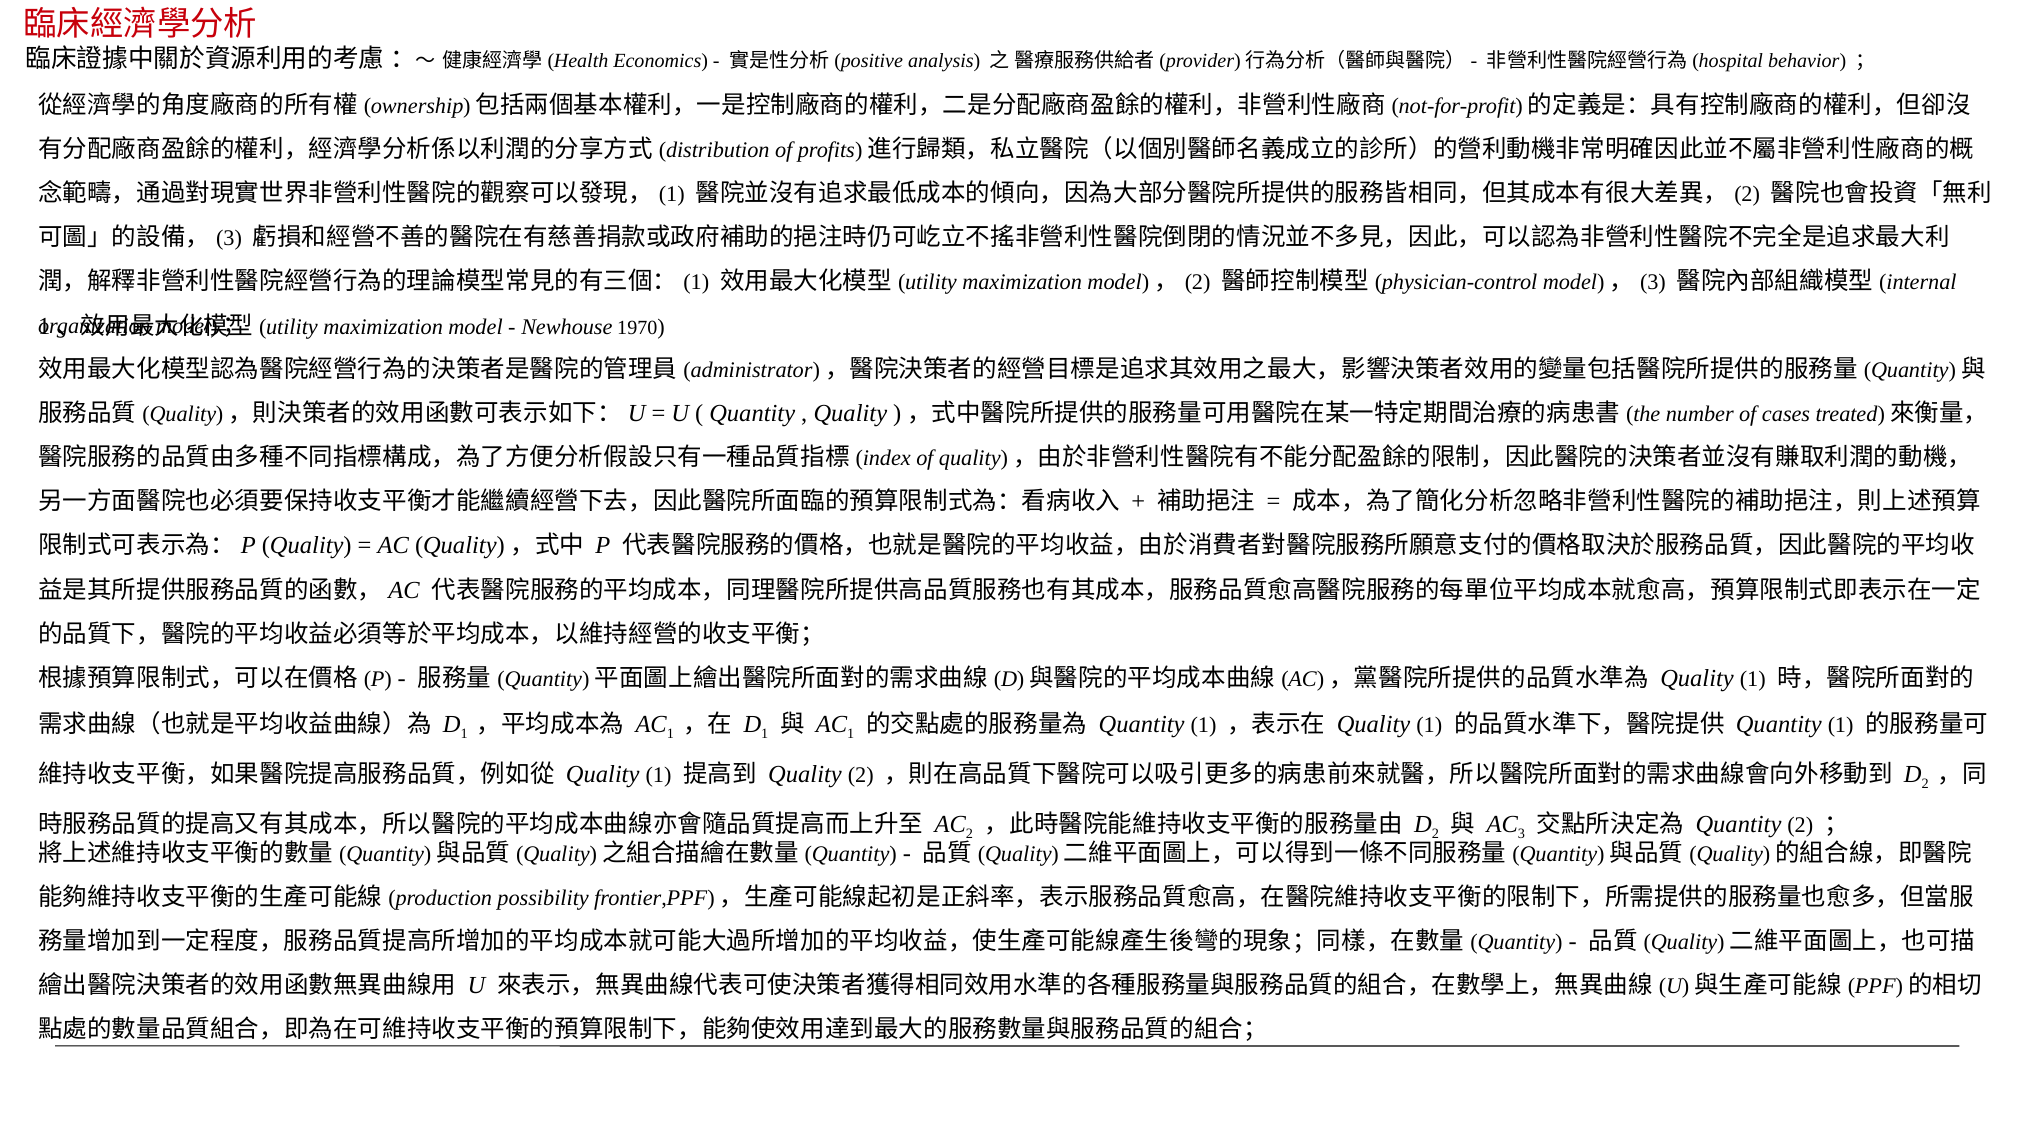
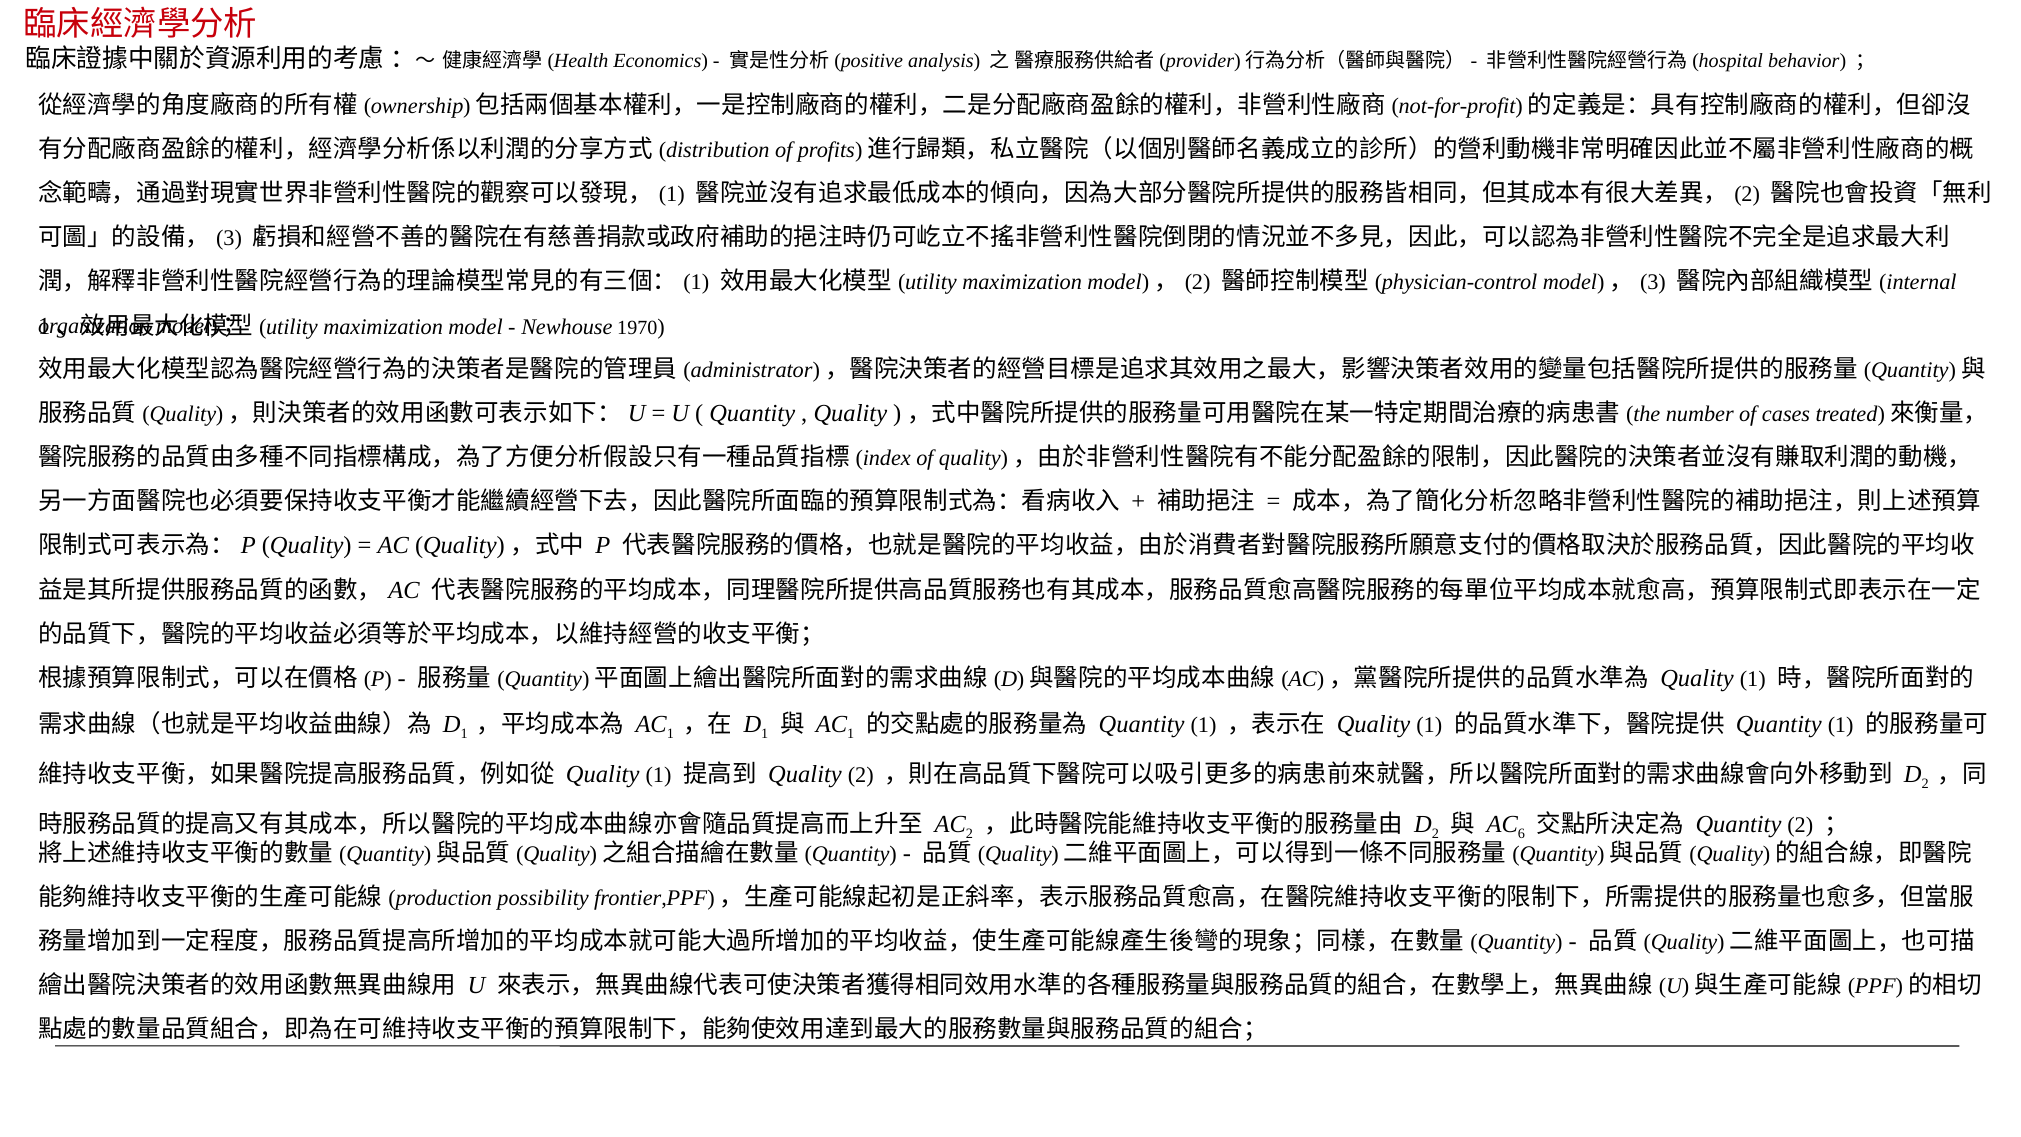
3: 3 -> 6
